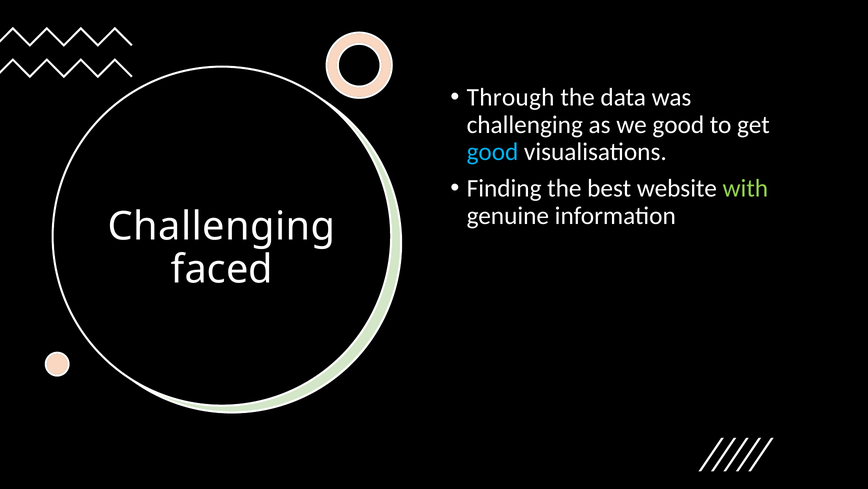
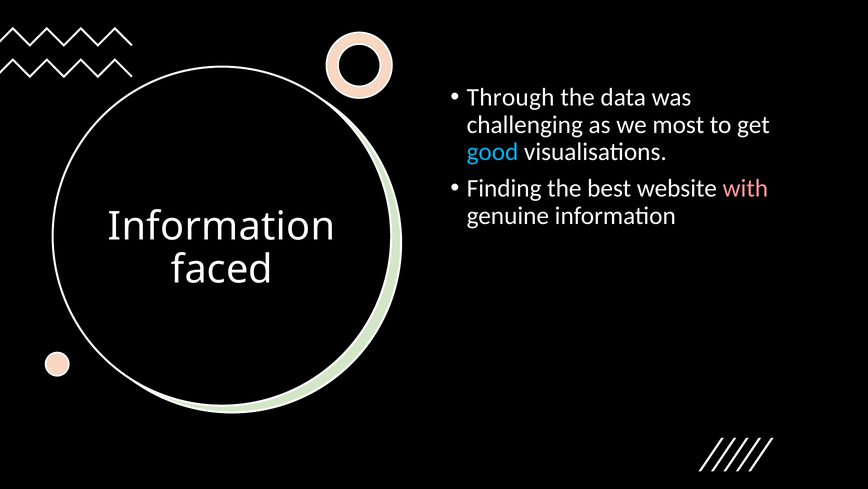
we good: good -> most
with colour: light green -> pink
Challenging at (222, 226): Challenging -> Information
